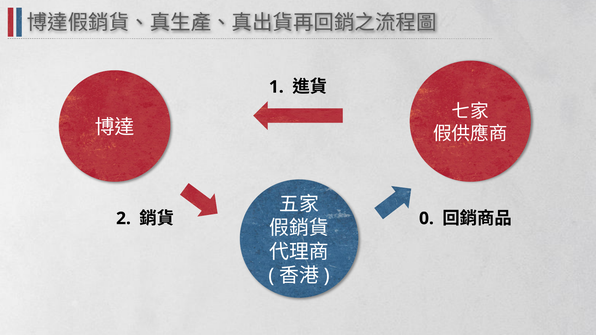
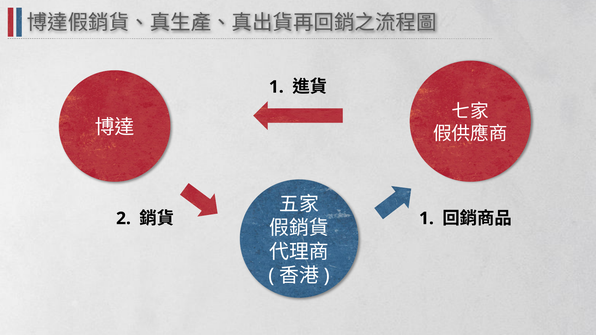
0 at (426, 219): 0 -> 1
